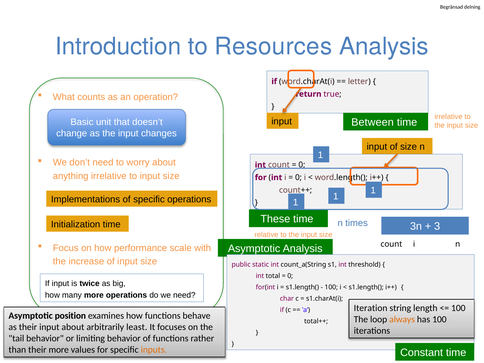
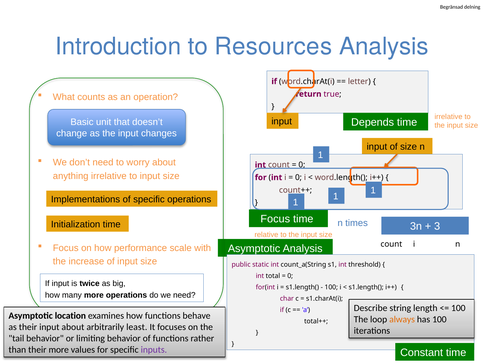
Between: Between -> Depends
These at (275, 219): These -> Focus
Iteration: Iteration -> Describe
position: position -> location
inputs colour: orange -> purple
